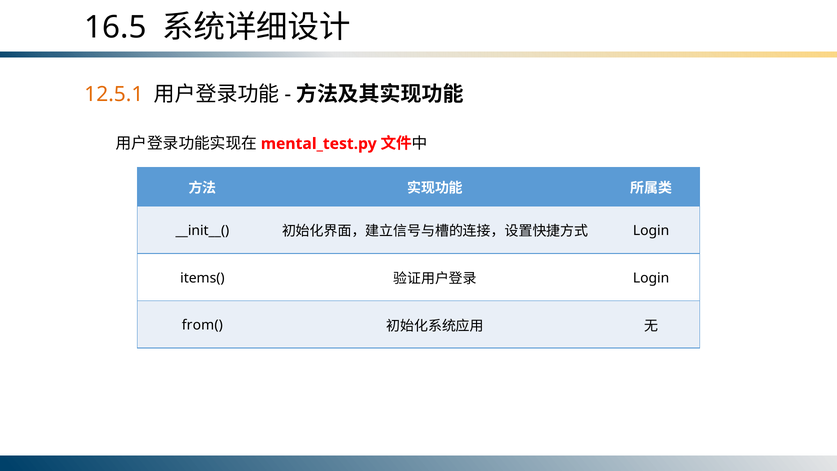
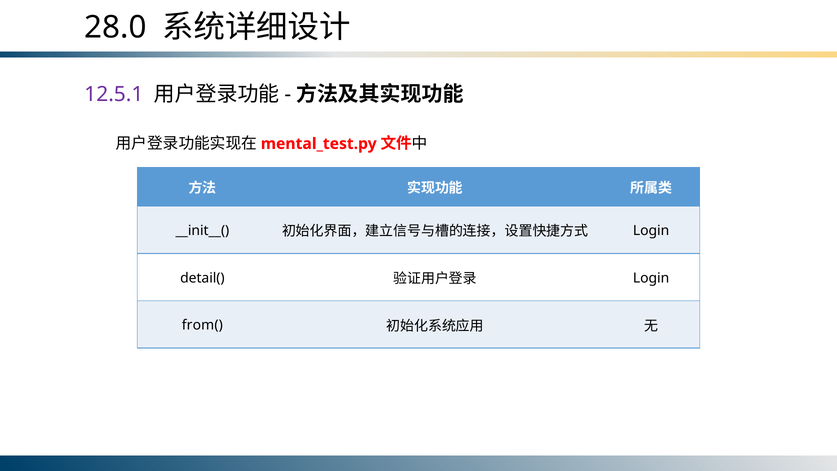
16.5: 16.5 -> 28.0
12.5.1 colour: orange -> purple
items(: items( -> detail(
